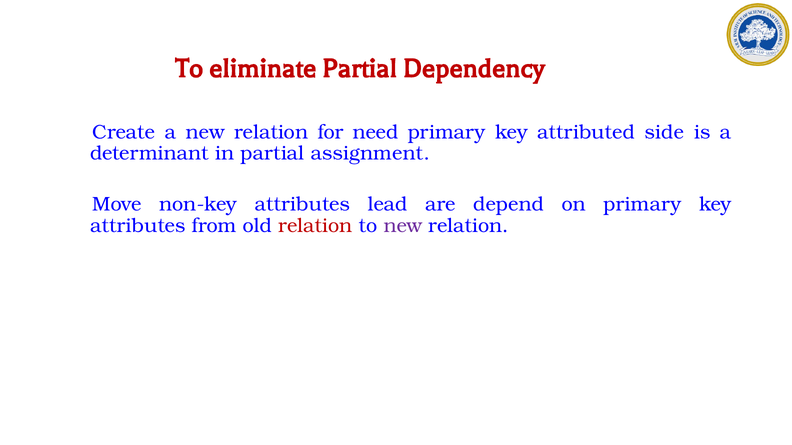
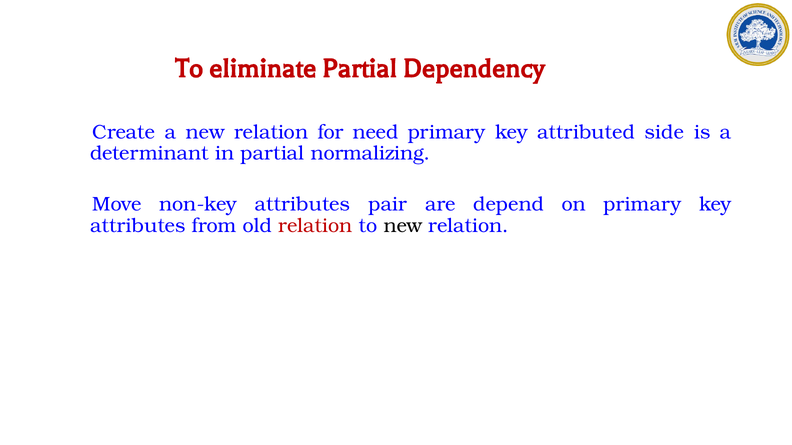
assignment: assignment -> normalizing
lead: lead -> pair
new at (403, 226) colour: purple -> black
